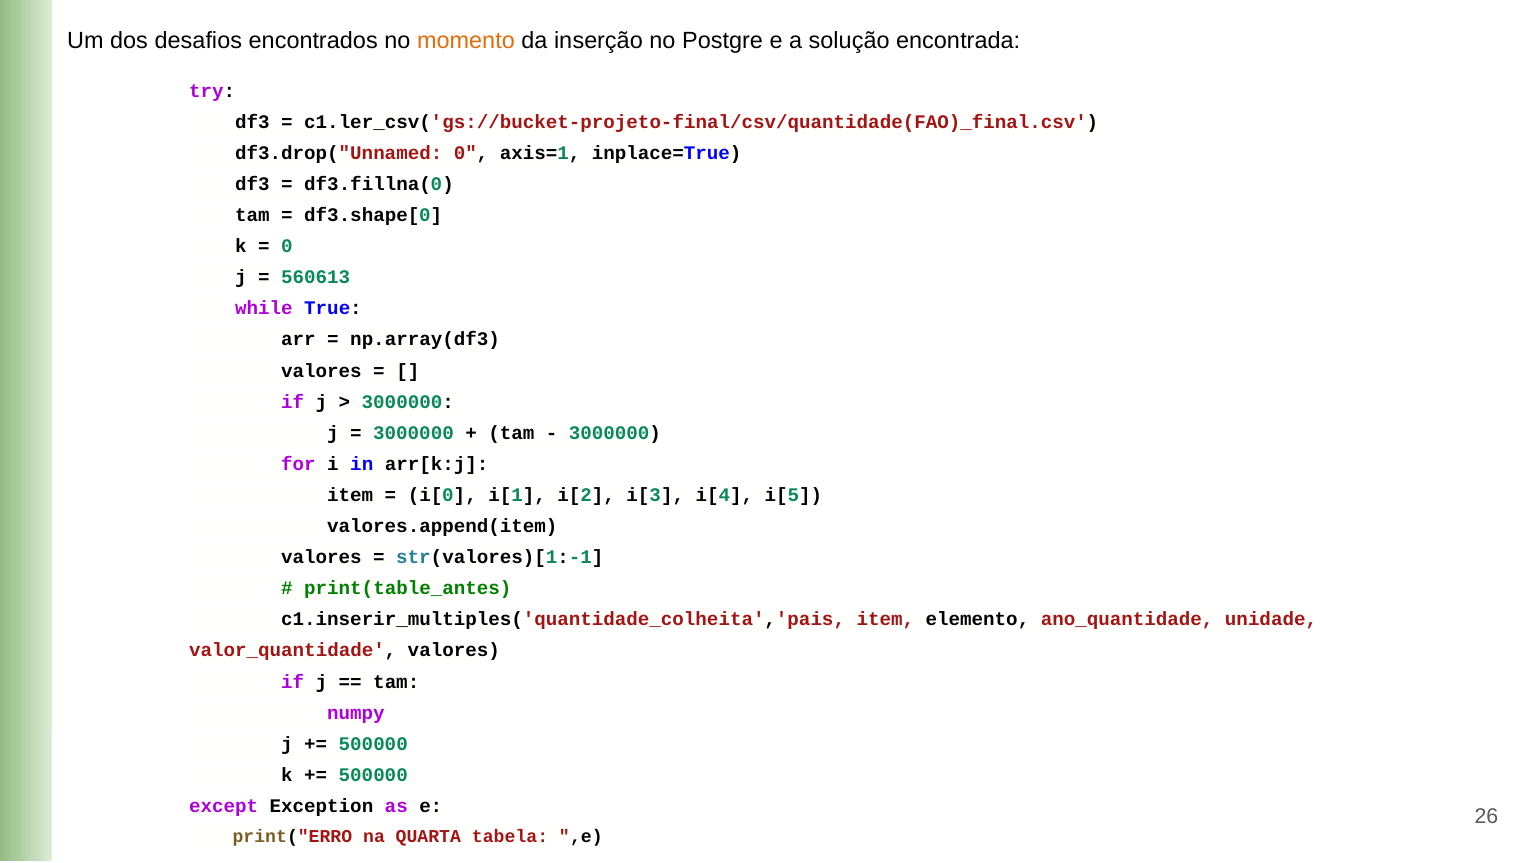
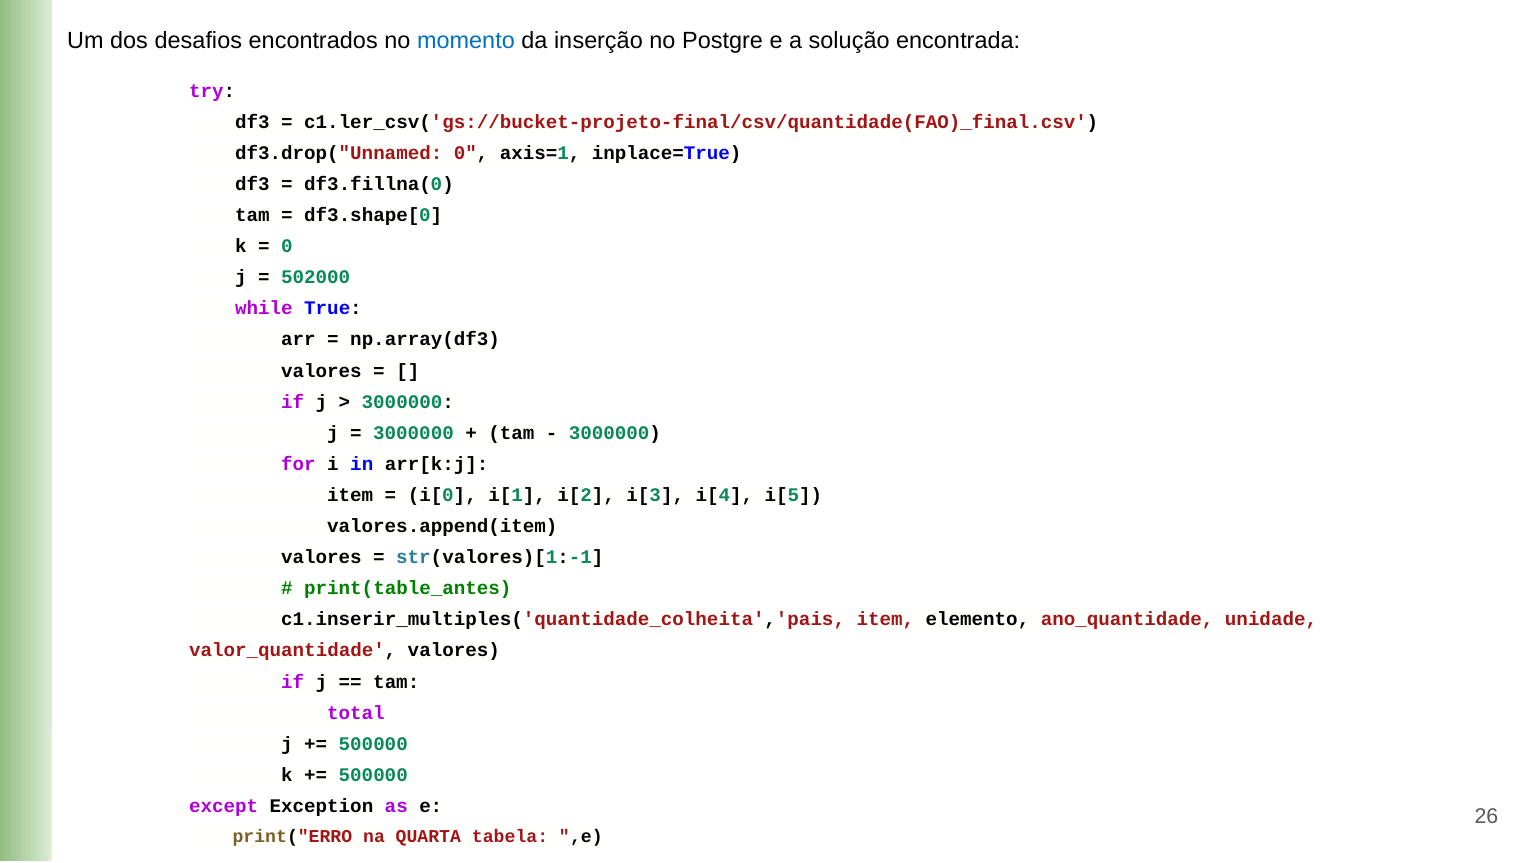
momento colour: orange -> blue
560613: 560613 -> 502000
numpy: numpy -> total
